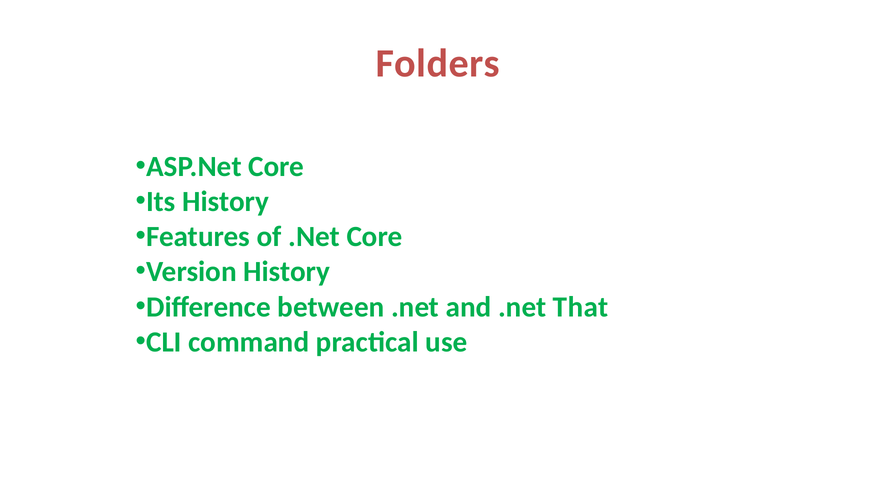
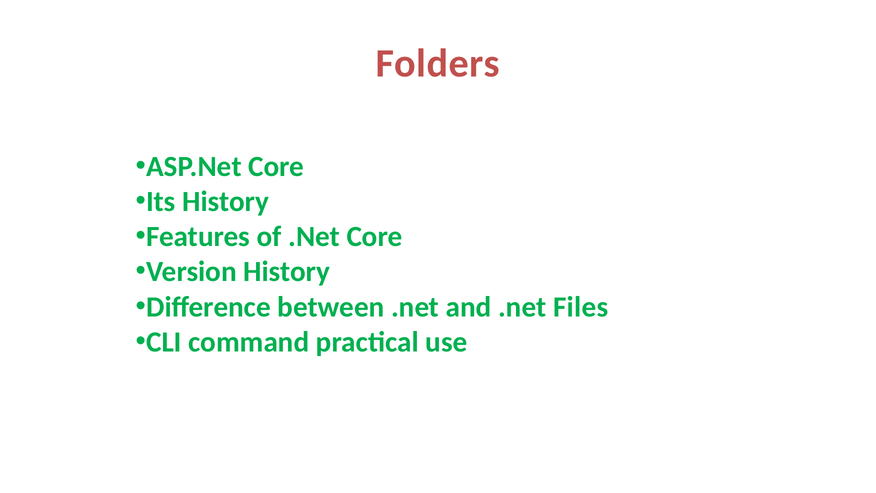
That: That -> Files
